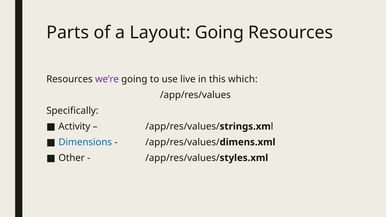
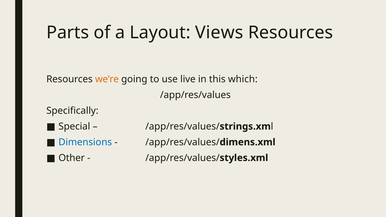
Layout Going: Going -> Views
we’re colour: purple -> orange
Activity: Activity -> Special
